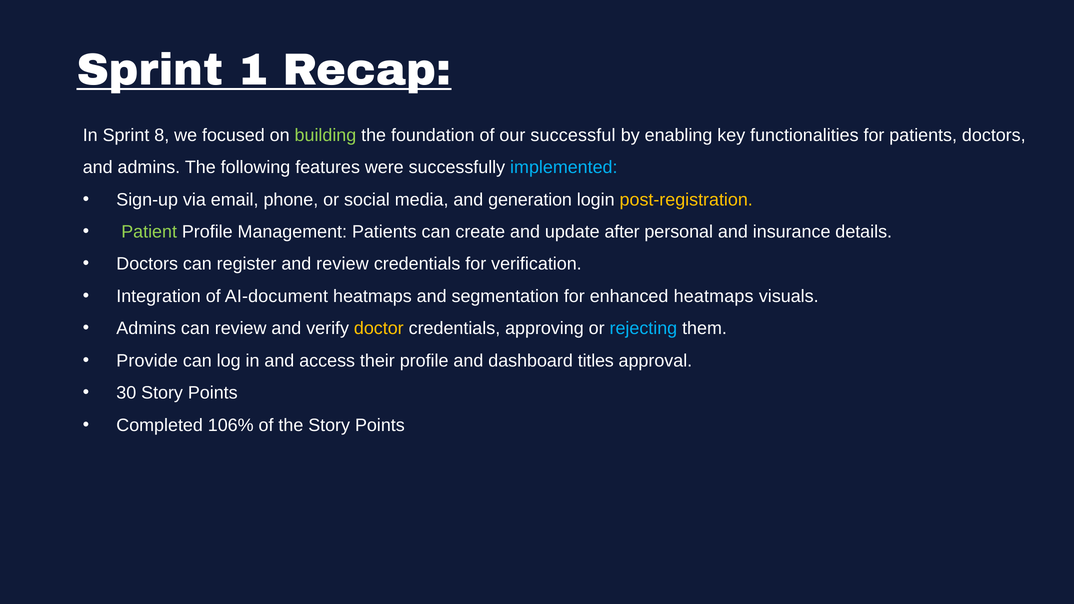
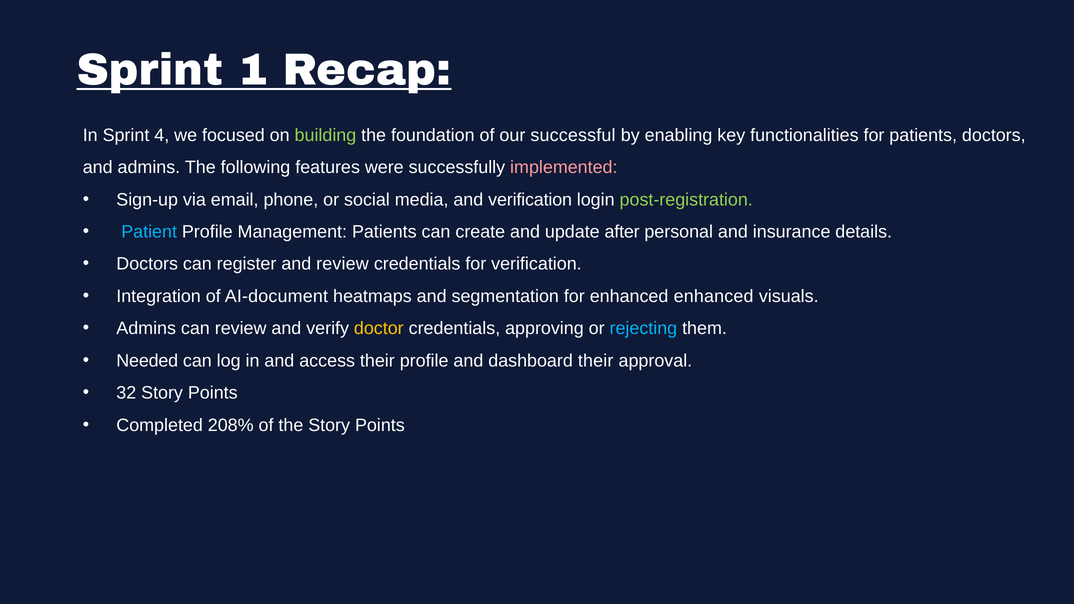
8: 8 -> 4
implemented colour: light blue -> pink
and generation: generation -> verification
post-registration colour: yellow -> light green
Patient colour: light green -> light blue
enhanced heatmaps: heatmaps -> enhanced
Provide: Provide -> Needed
dashboard titles: titles -> their
30: 30 -> 32
106%: 106% -> 208%
